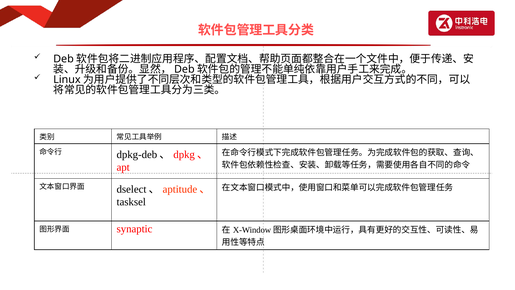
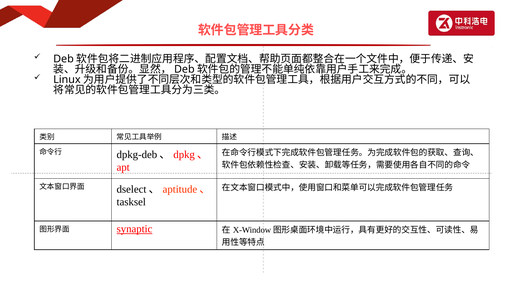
synaptic underline: none -> present
